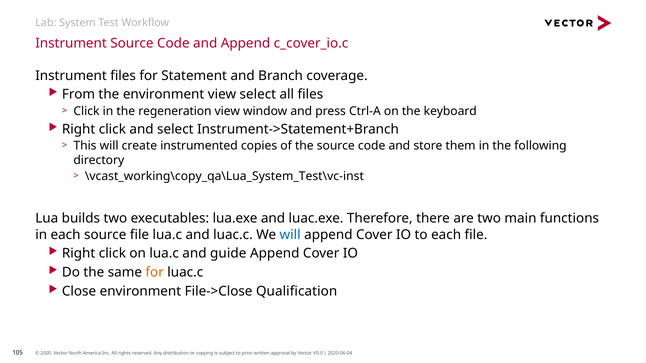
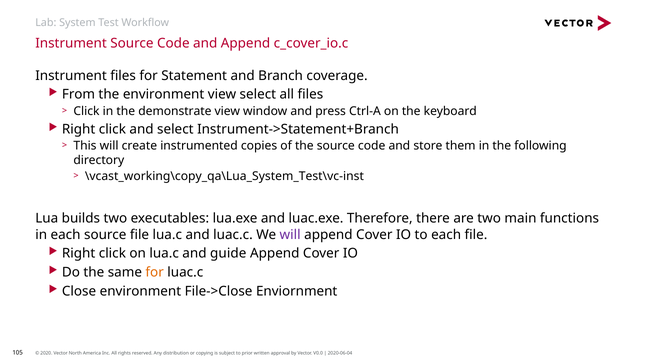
regeneration: regeneration -> demonstrate
will at (290, 235) colour: blue -> purple
Qualification: Qualification -> Enviornment
